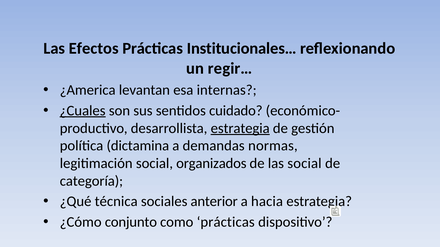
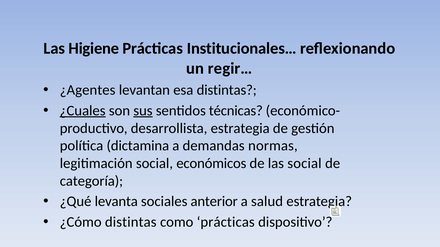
Efectos: Efectos -> Higiene
¿America: ¿America -> ¿Agentes
esa internas: internas -> distintas
sus underline: none -> present
cuidado: cuidado -> técnicas
estrategia at (240, 128) underline: present -> none
organizados: organizados -> económicos
técnica: técnica -> levanta
hacia: hacia -> salud
¿Cómo conjunto: conjunto -> distintas
